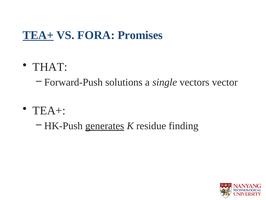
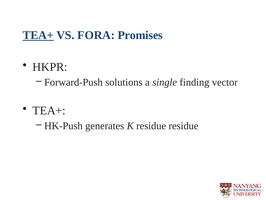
THAT: THAT -> HKPR
vectors: vectors -> finding
generates underline: present -> none
residue finding: finding -> residue
